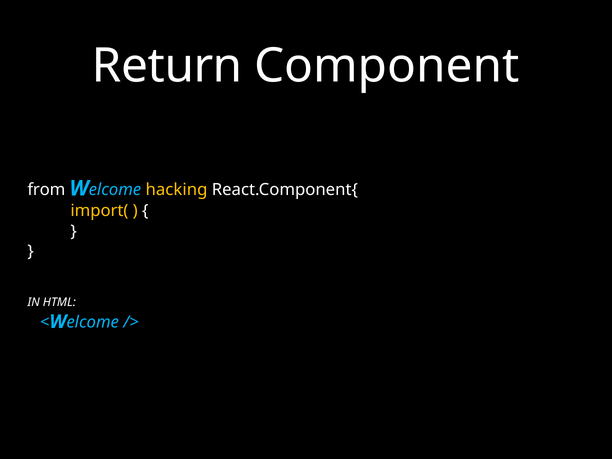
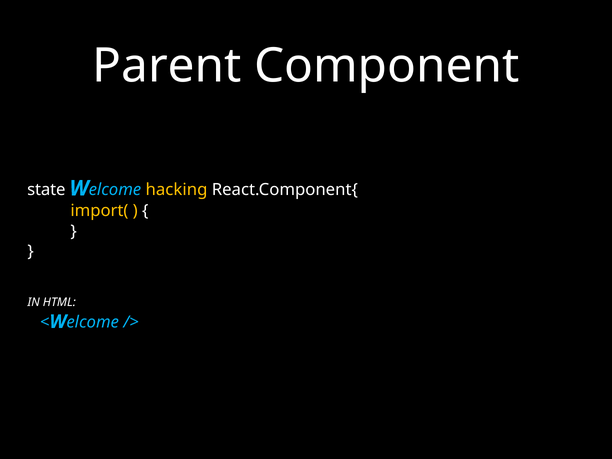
Return: Return -> Parent
from: from -> state
